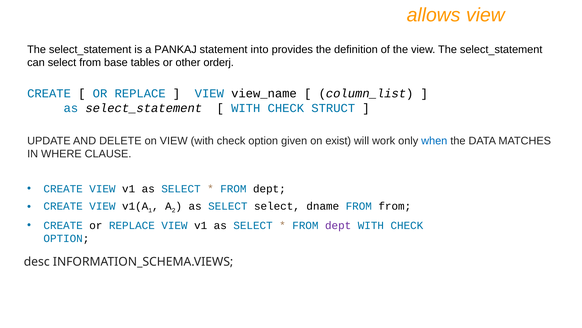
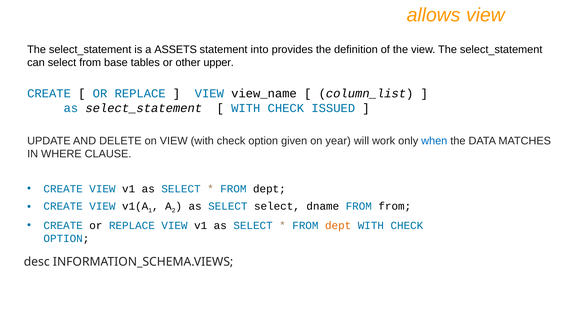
PANKAJ: PANKAJ -> ASSETS
orderj: orderj -> upper
STRUCT: STRUCT -> ISSUED
exist: exist -> year
dept at (338, 225) colour: purple -> orange
